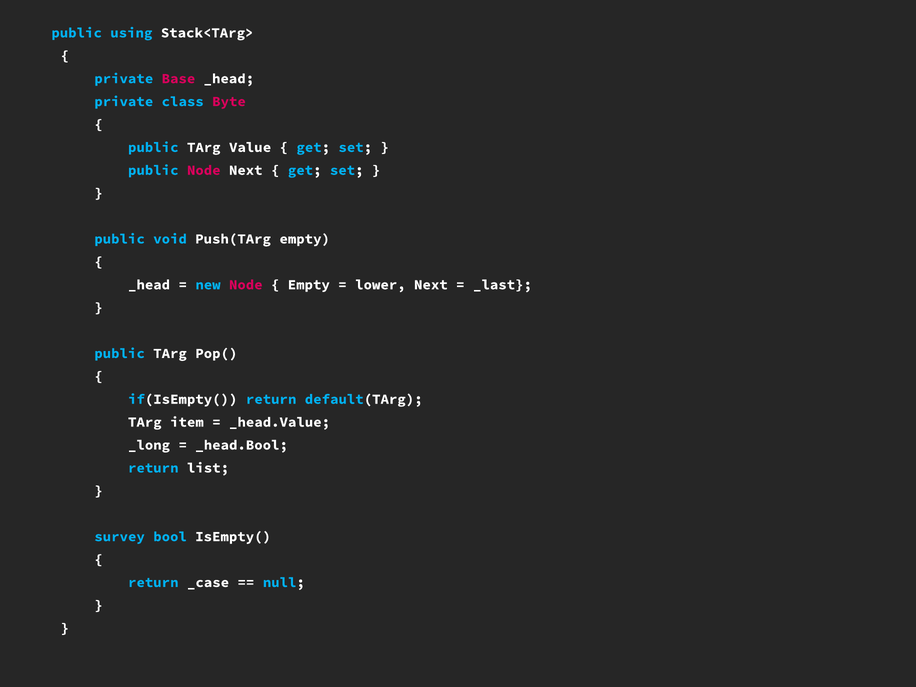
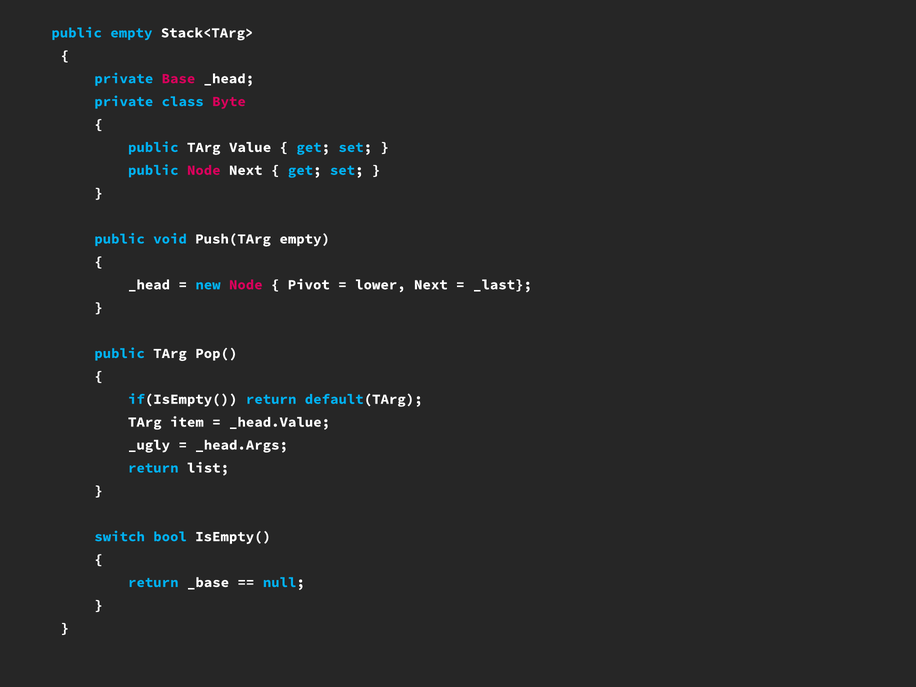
public using: using -> empty
Empty at (309, 285): Empty -> Pivot
_long: _long -> _ugly
_head.Bool: _head.Bool -> _head.Args
survey: survey -> switch
_case: _case -> _base
